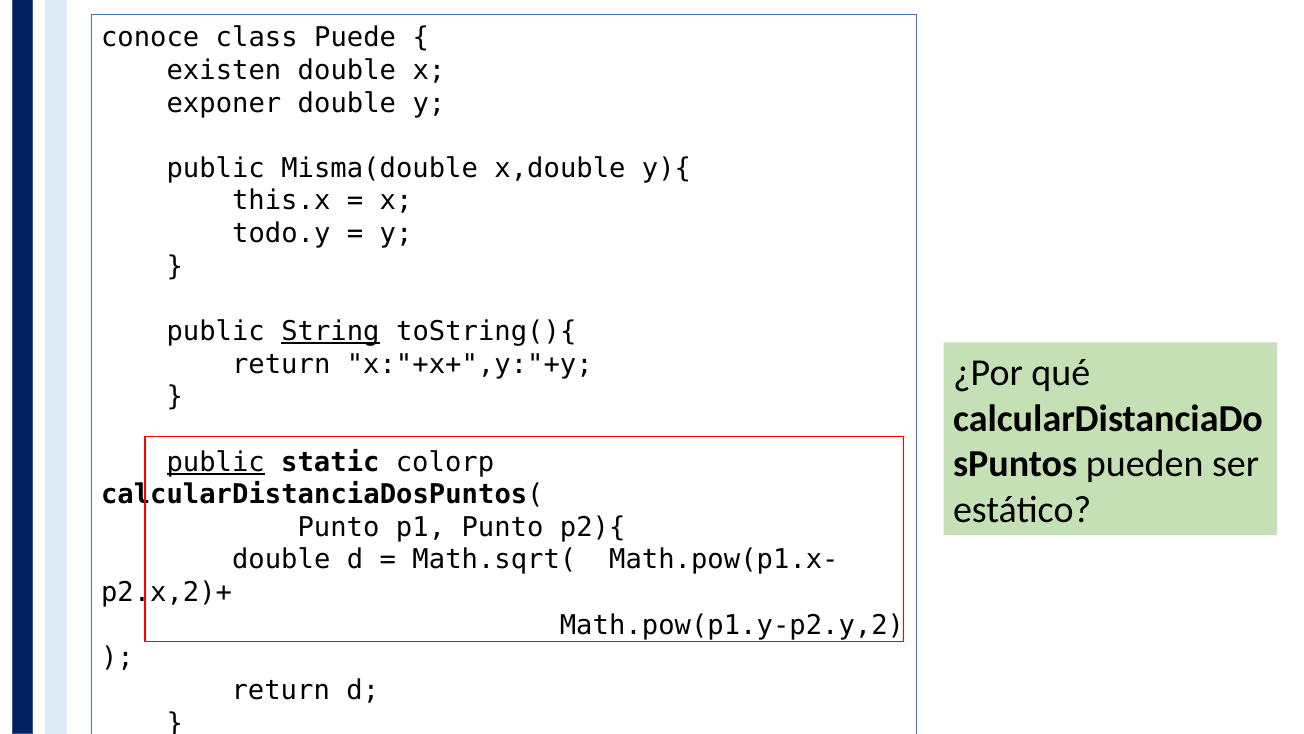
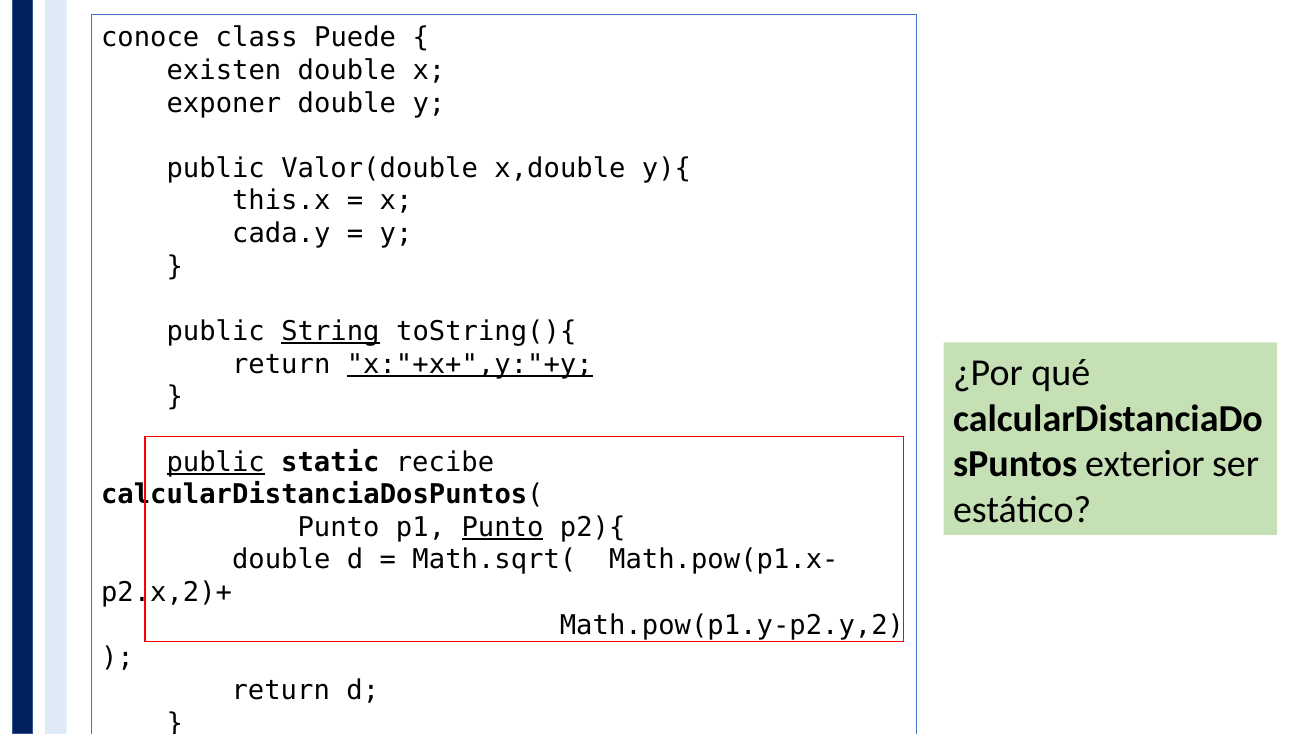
Misma(double: Misma(double -> Valor(double
todo.y: todo.y -> cada.y
x:"+x+",y:"+y underline: none -> present
pueden: pueden -> exterior
colorp: colorp -> recibe
Punto at (502, 527) underline: none -> present
